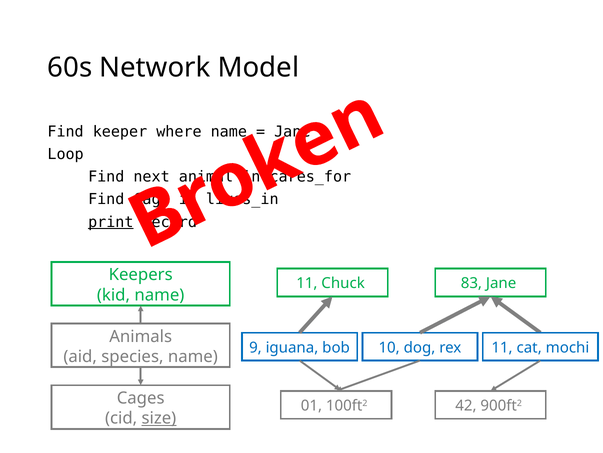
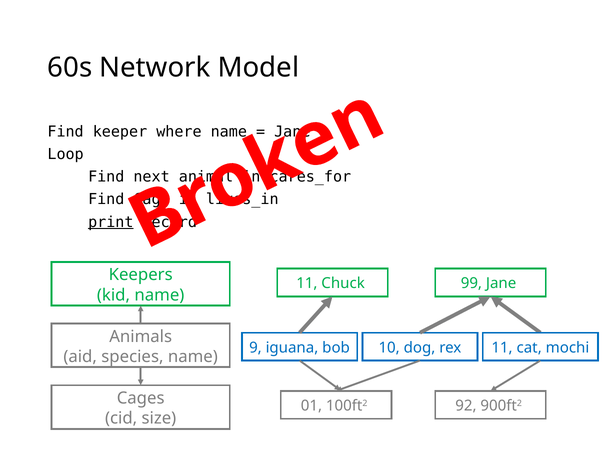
83: 83 -> 99
42: 42 -> 92
size underline: present -> none
